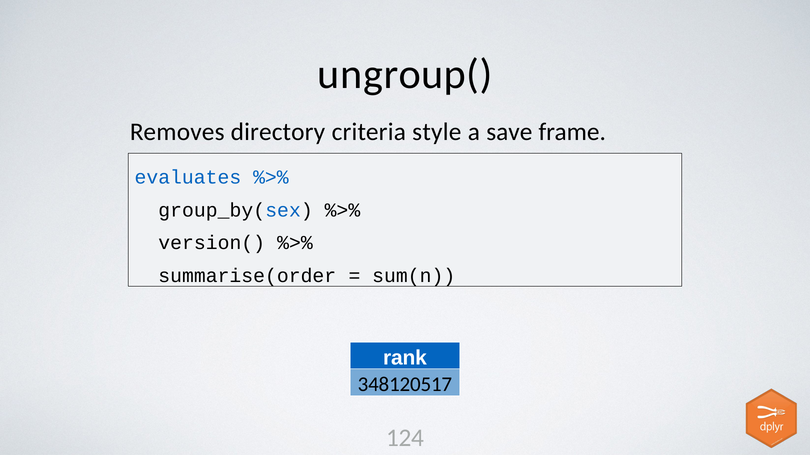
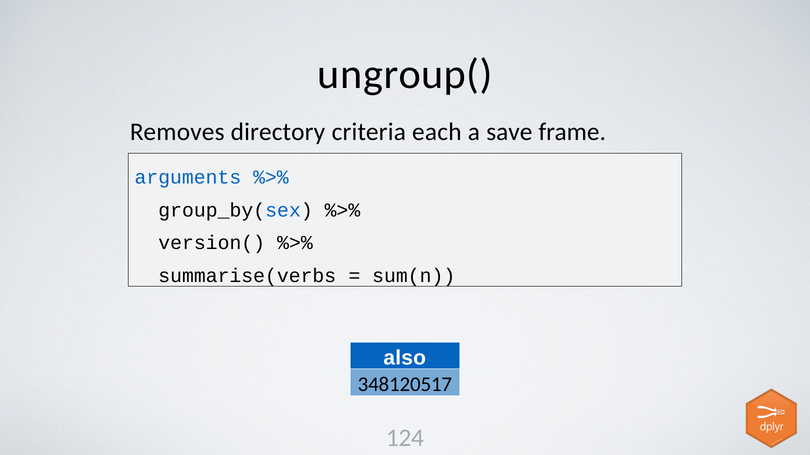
style: style -> each
evaluates: evaluates -> arguments
summarise(order: summarise(order -> summarise(verbs
rank: rank -> also
